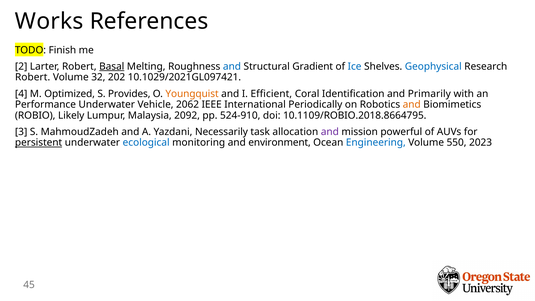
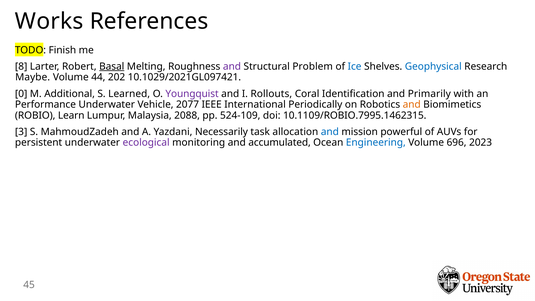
2: 2 -> 8
and at (232, 66) colour: blue -> purple
Gradient: Gradient -> Problem
Robert at (33, 77): Robert -> Maybe
32: 32 -> 44
4: 4 -> 0
Optimized: Optimized -> Additional
Provides: Provides -> Learned
Youngquist colour: orange -> purple
Efficient: Efficient -> Rollouts
2062: 2062 -> 2077
Likely: Likely -> Learn
2092: 2092 -> 2088
524-910: 524-910 -> 524-109
10.1109/ROBIO.2018.8664795: 10.1109/ROBIO.2018.8664795 -> 10.1109/ROBIO.7995.1462315
and at (330, 132) colour: purple -> blue
persistent underline: present -> none
ecological colour: blue -> purple
environment: environment -> accumulated
550: 550 -> 696
